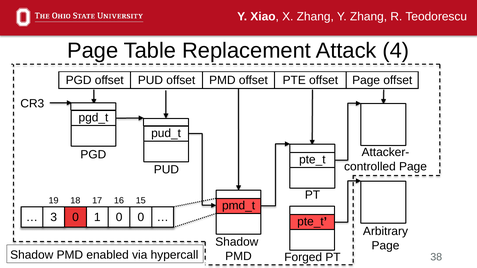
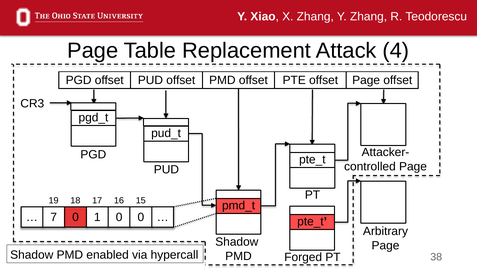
3: 3 -> 7
